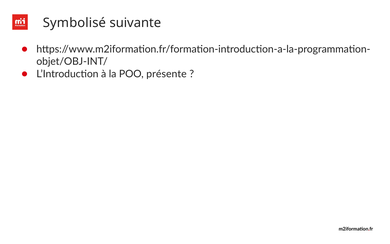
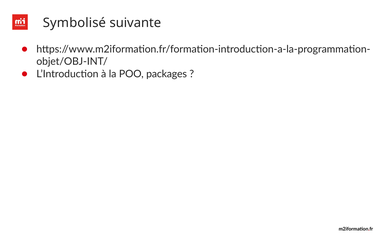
présente: présente -> packages
